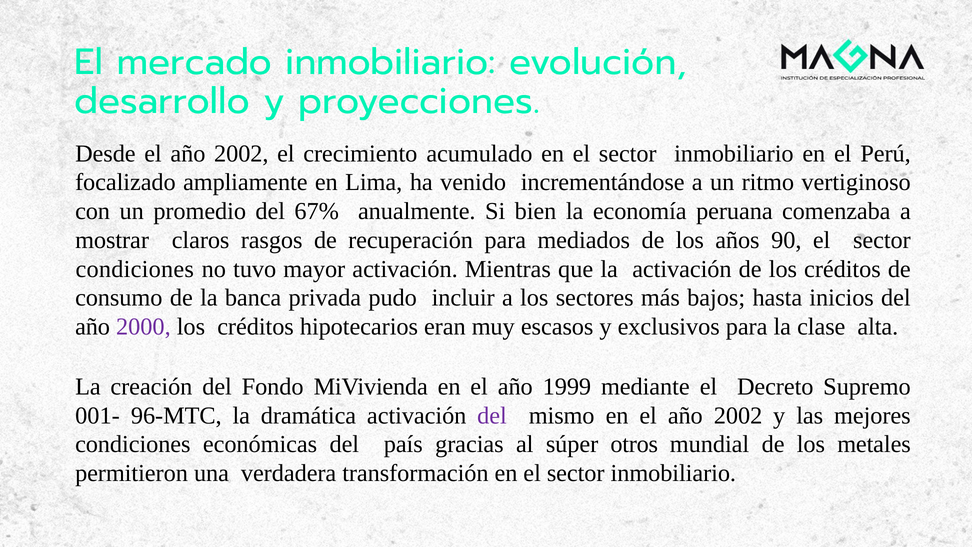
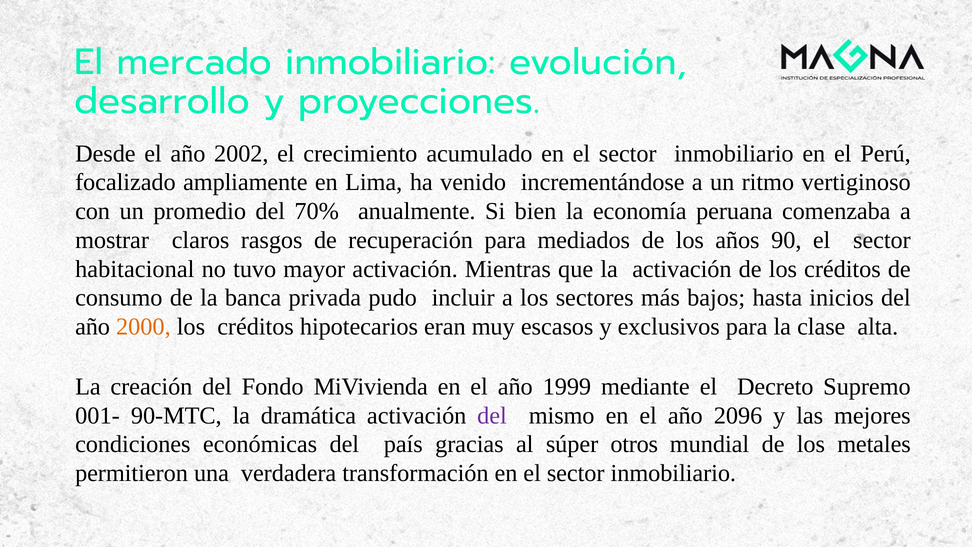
67%: 67% -> 70%
condiciones at (135, 269): condiciones -> habitacional
2000 colour: purple -> orange
96-MTC: 96-MTC -> 90-MTC
en el año 2002: 2002 -> 2096
